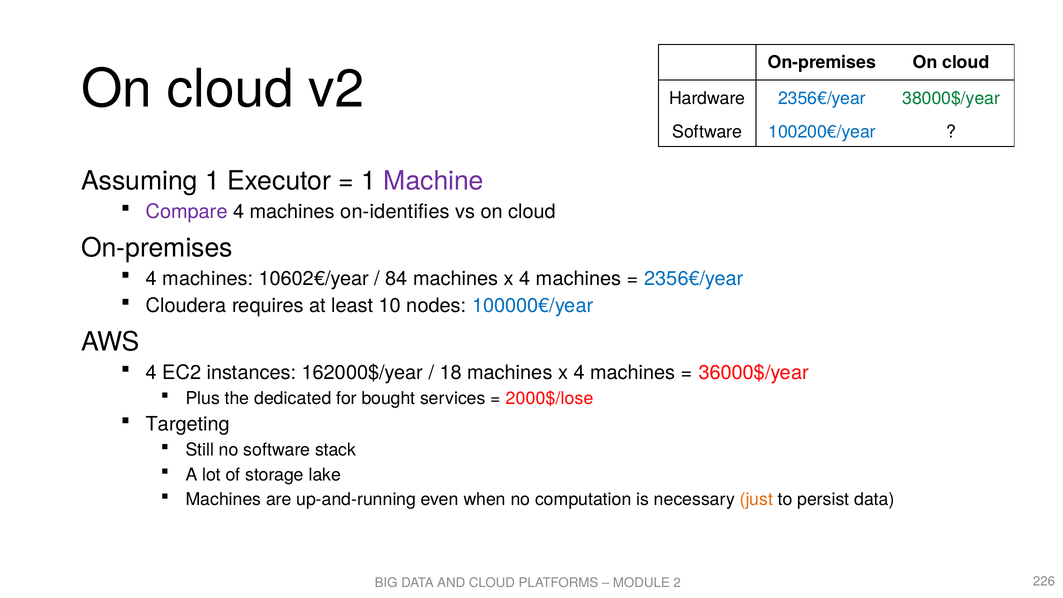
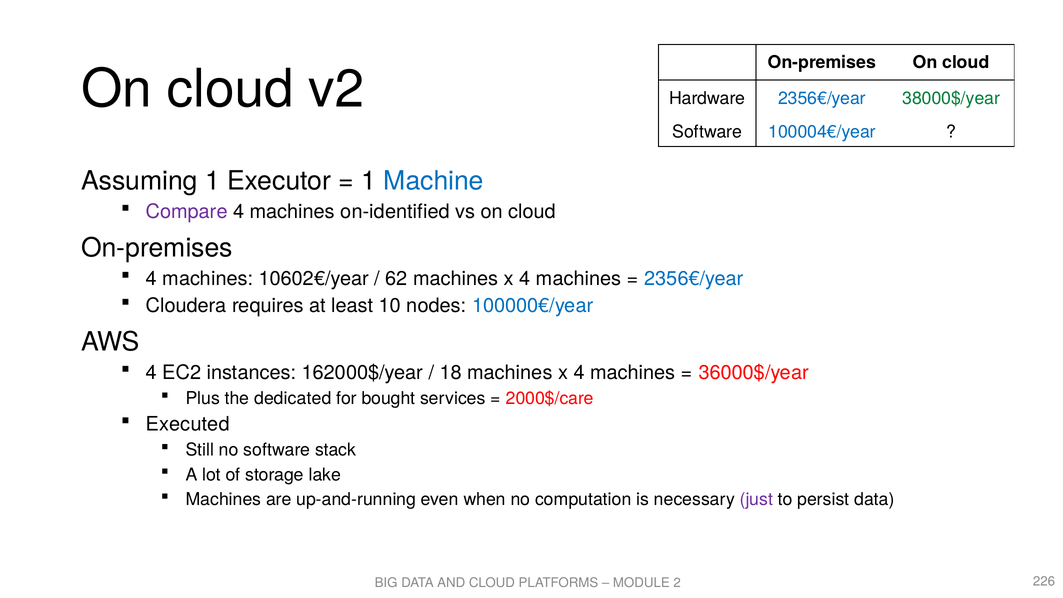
100200€/year: 100200€/year -> 100004€/year
Machine colour: purple -> blue
on-identifies: on-identifies -> on-identified
84: 84 -> 62
2000$/lose: 2000$/lose -> 2000$/care
Targeting: Targeting -> Executed
just colour: orange -> purple
